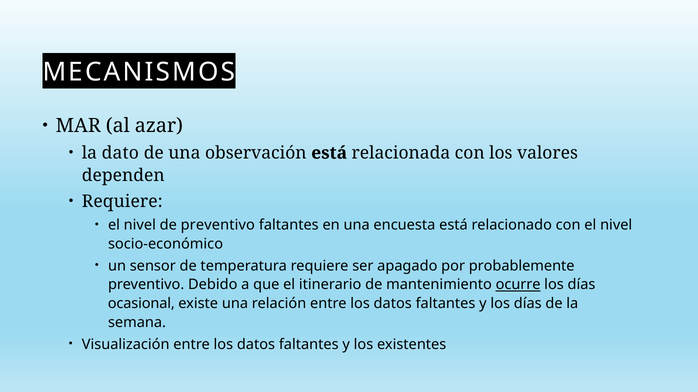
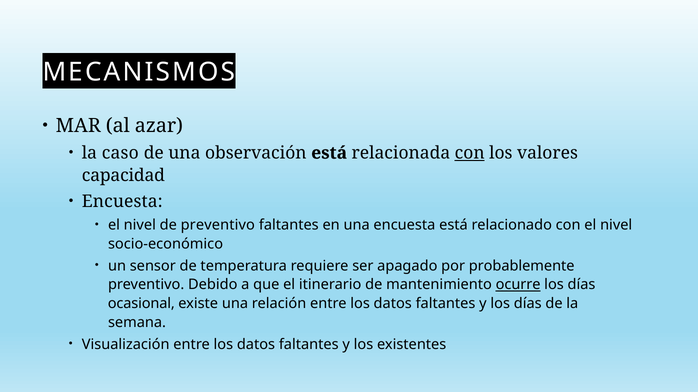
dato: dato -> caso
con at (470, 153) underline: none -> present
dependen: dependen -> capacidad
Requiere at (122, 202): Requiere -> Encuesta
